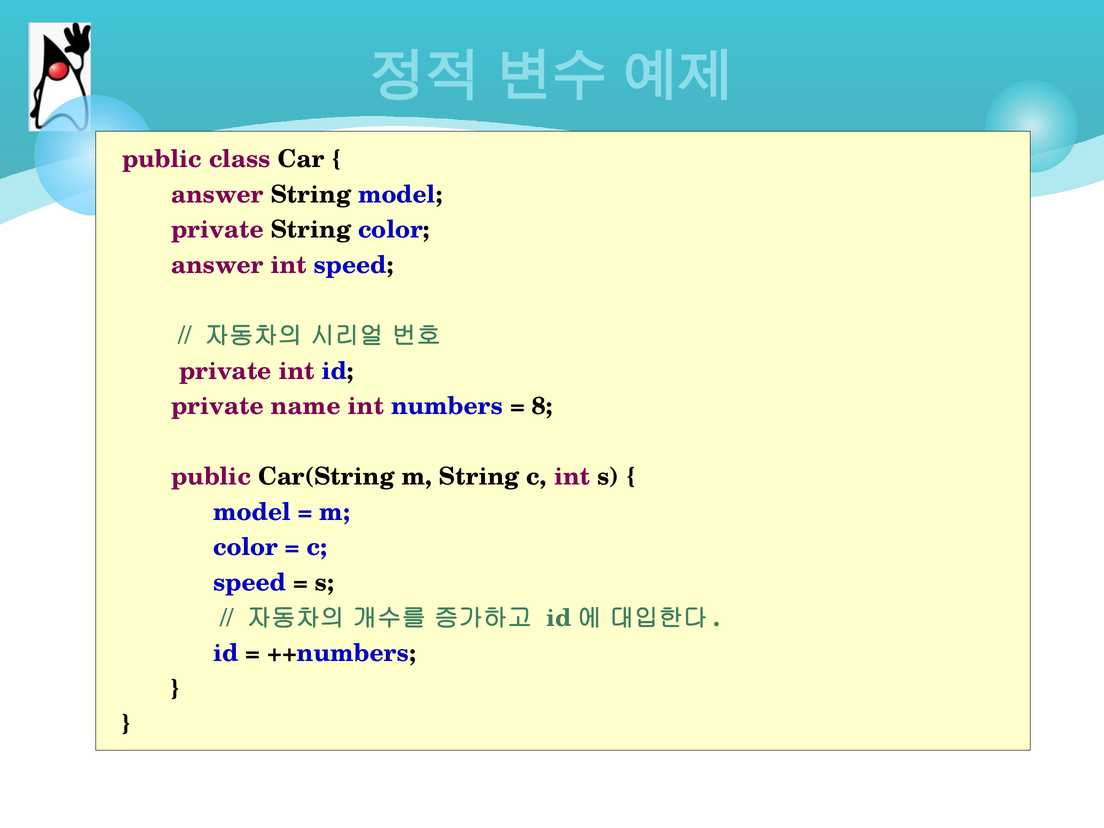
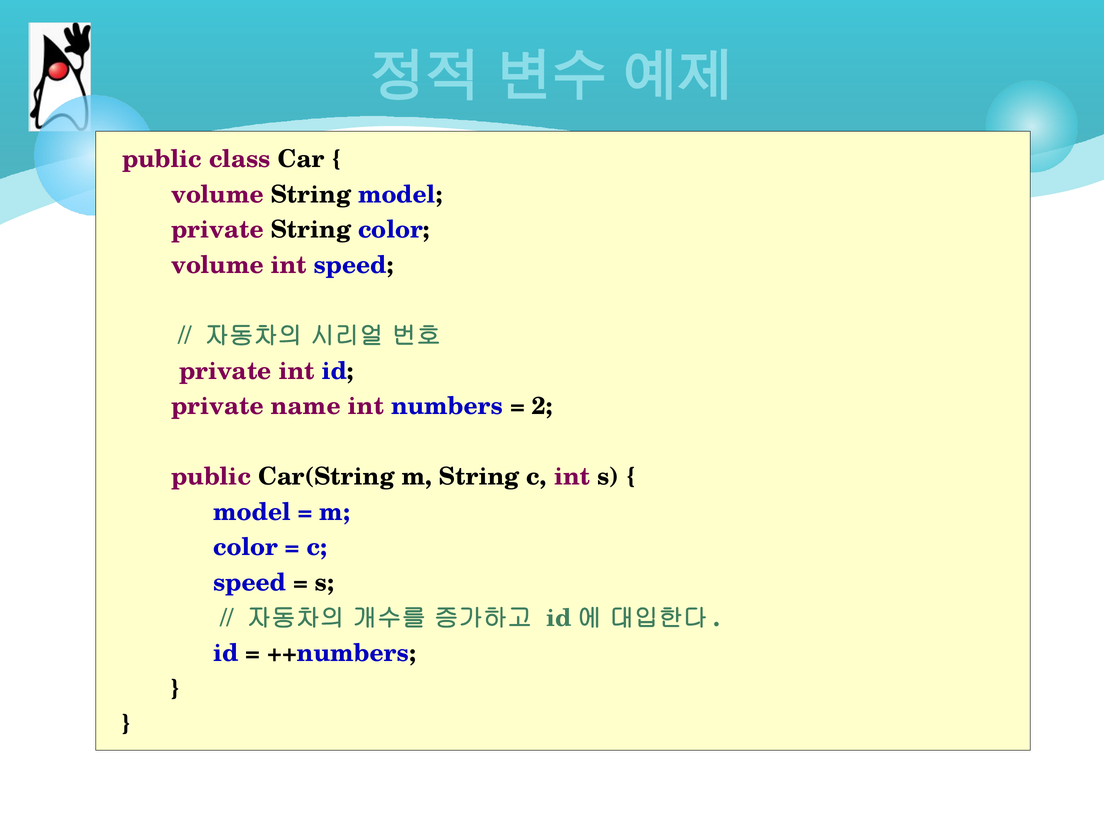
answer at (217, 194): answer -> volume
answer at (217, 265): answer -> volume
8: 8 -> 2
